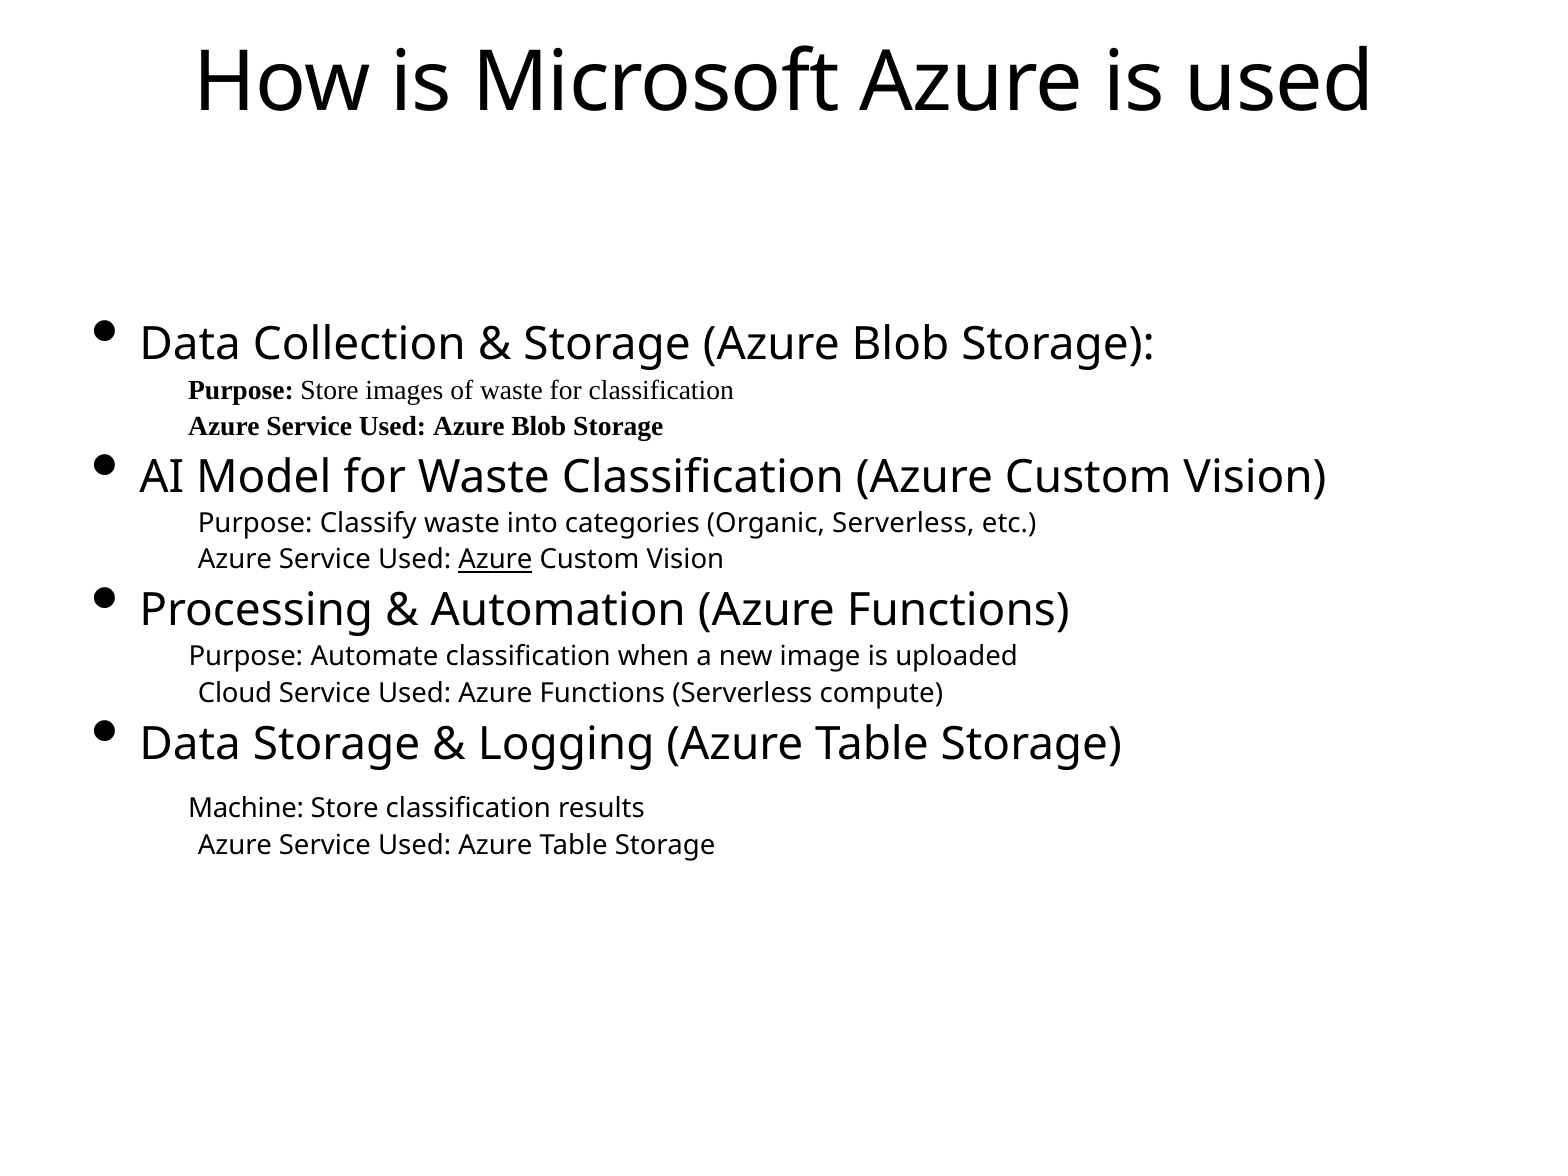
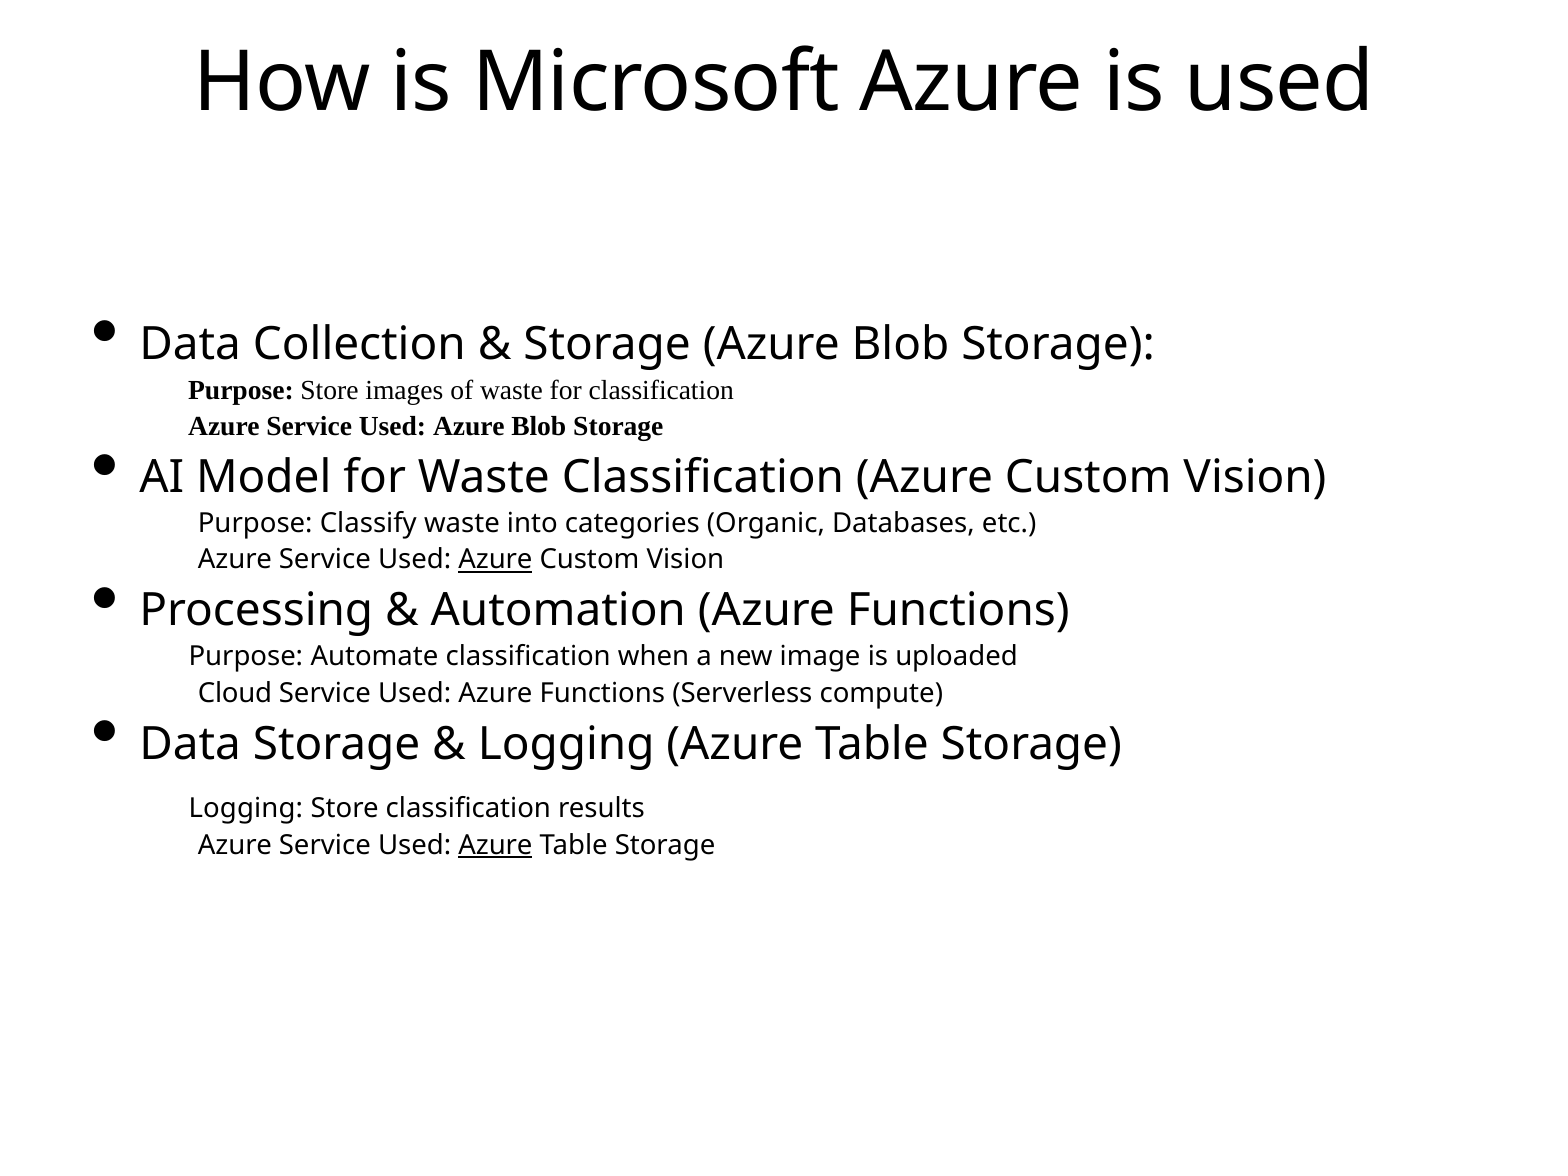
Organic Serverless: Serverless -> Databases
Machine at (246, 809): Machine -> Logging
Azure at (496, 845) underline: none -> present
